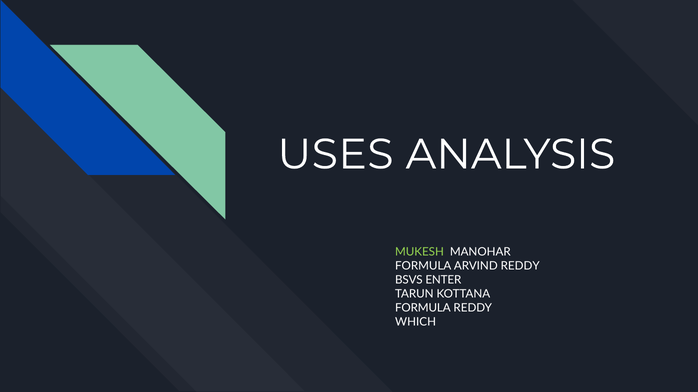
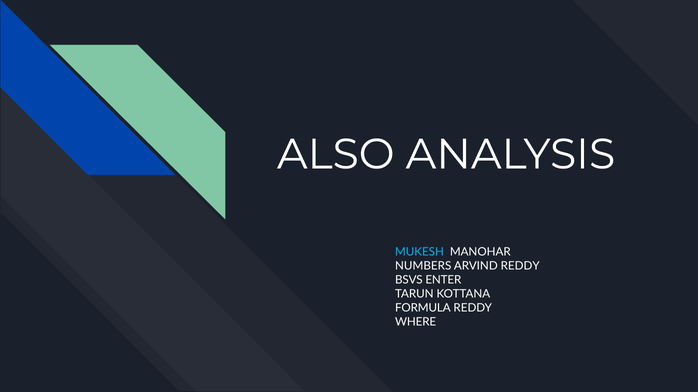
USES: USES -> ALSO
MUKESH colour: light green -> light blue
FORMULA at (423, 266): FORMULA -> NUMBERS
WHICH: WHICH -> WHERE
